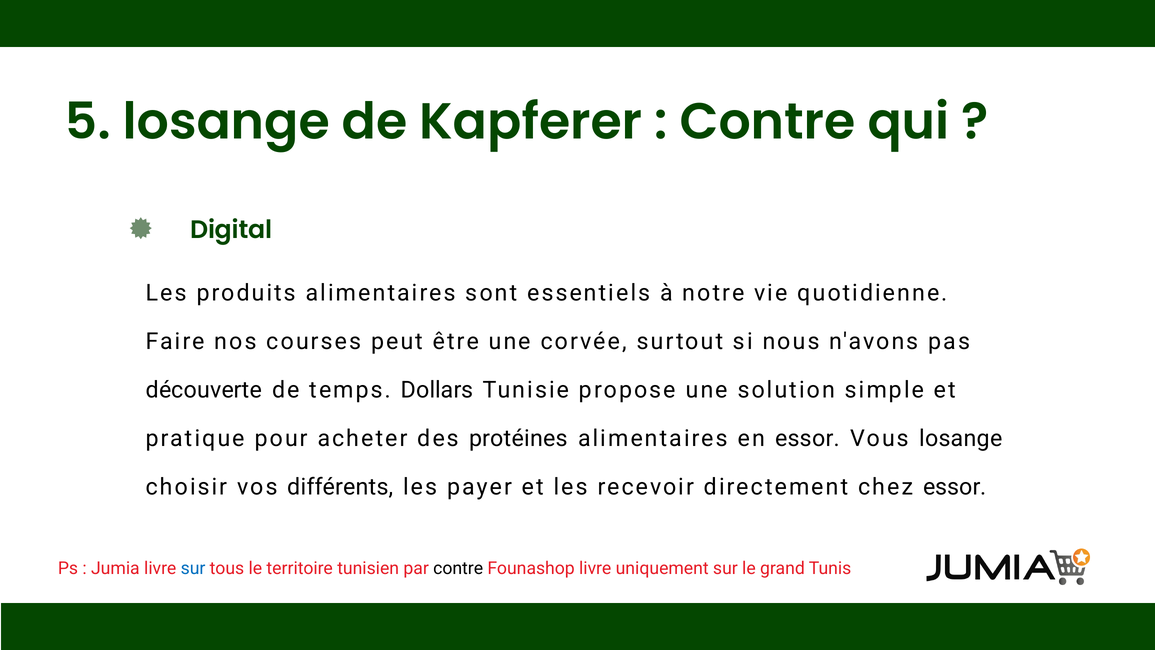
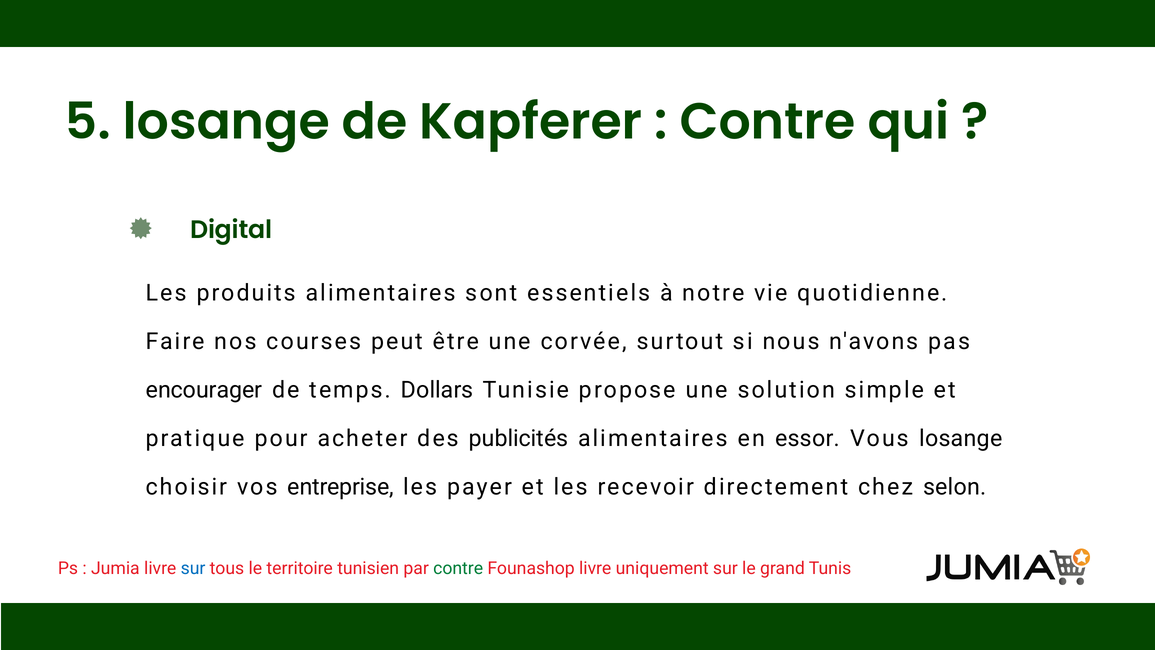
découverte: découverte -> encourager
protéines: protéines -> publicités
différents: différents -> entreprise
chez essor: essor -> selon
contre at (458, 568) colour: black -> green
